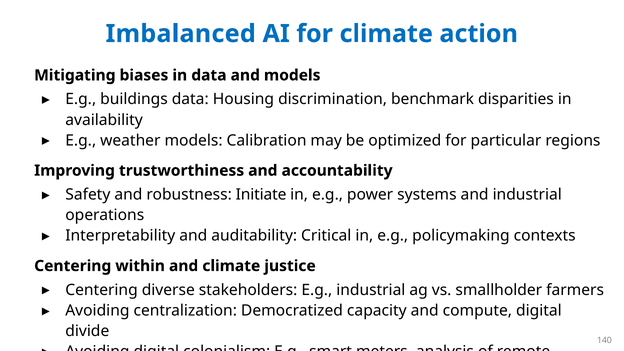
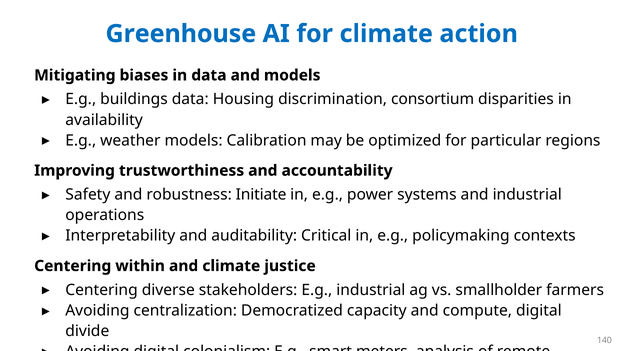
Imbalanced: Imbalanced -> Greenhouse
benchmark: benchmark -> consortium
